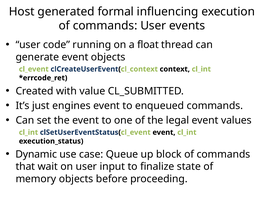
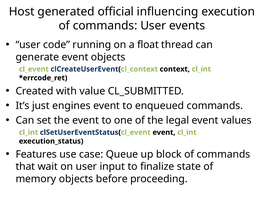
formal: formal -> official
Dynamic: Dynamic -> Features
